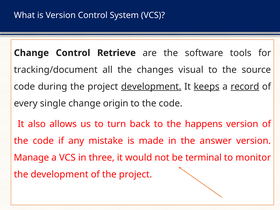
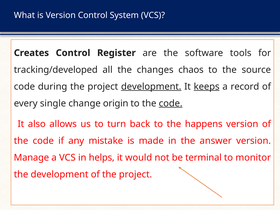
Change at (31, 53): Change -> Creates
Retrieve: Retrieve -> Register
tracking/document: tracking/document -> tracking/developed
visual: visual -> chaos
record underline: present -> none
code at (171, 103) underline: none -> present
three: three -> helps
